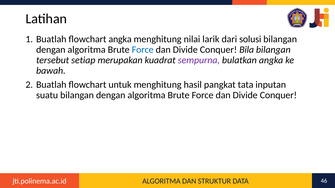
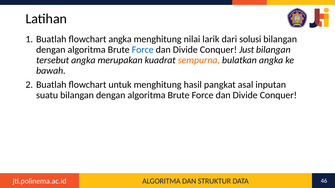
Bila: Bila -> Just
tersebut setiap: setiap -> angka
sempurna colour: purple -> orange
tata: tata -> asal
